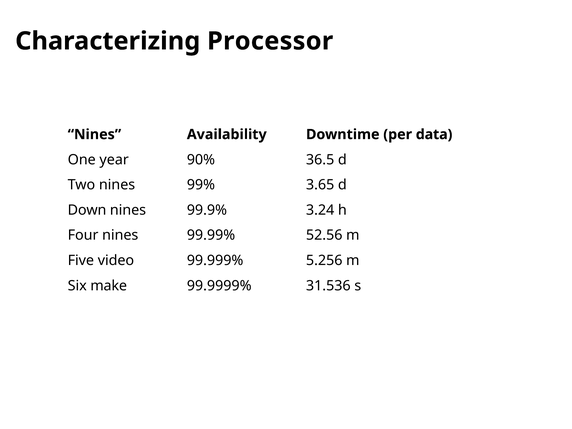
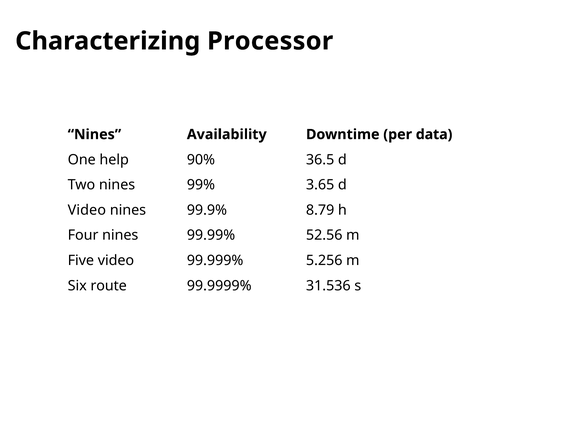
year: year -> help
Down at (87, 210): Down -> Video
3.24: 3.24 -> 8.79
make: make -> route
